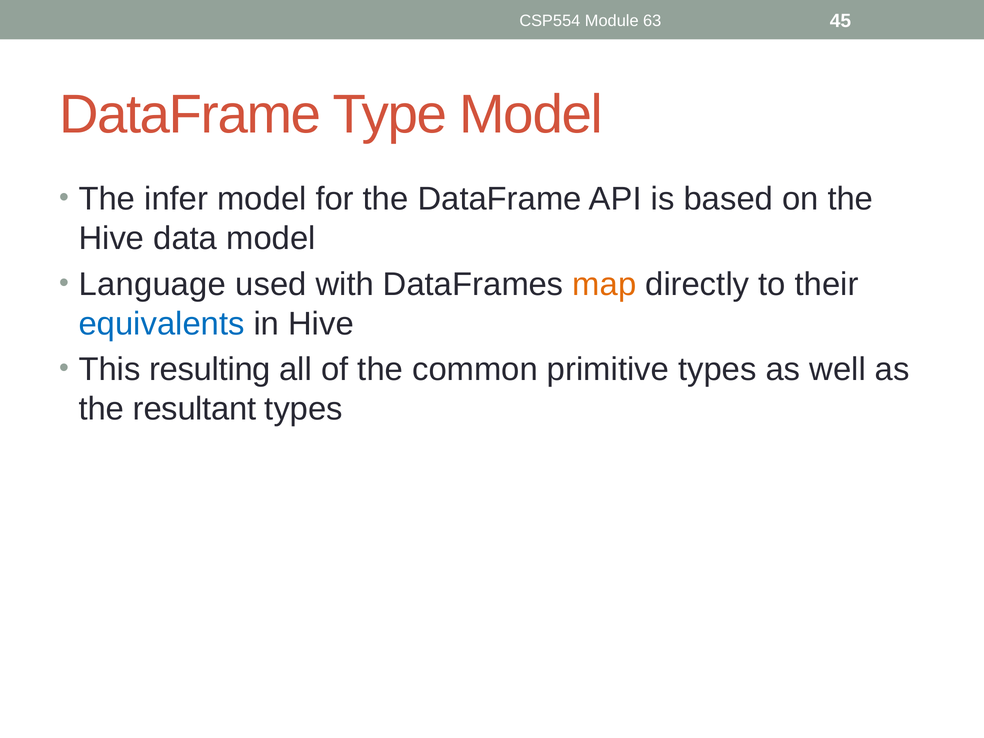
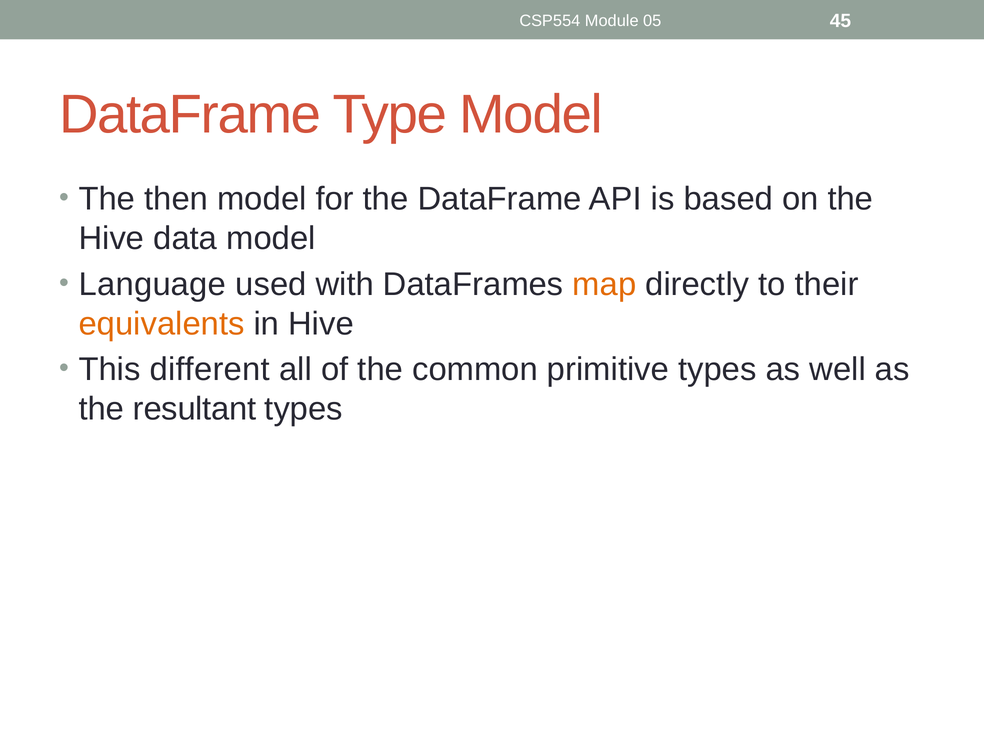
63: 63 -> 05
infer: infer -> then
equivalents colour: blue -> orange
resulting: resulting -> different
